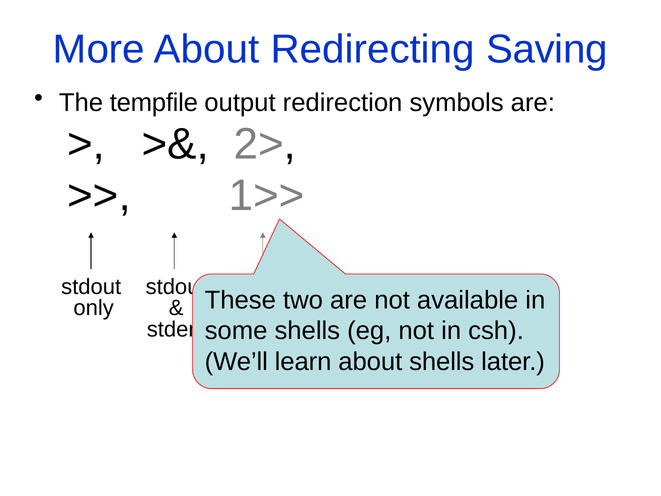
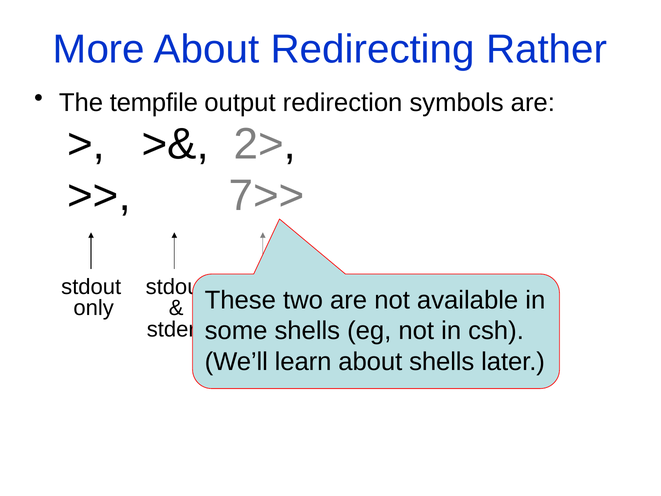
Saving: Saving -> Rather
1>>: 1>> -> 7>>
